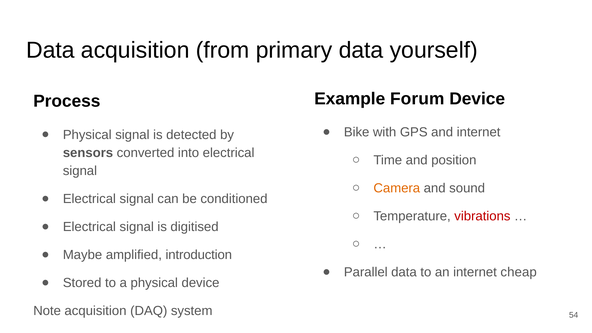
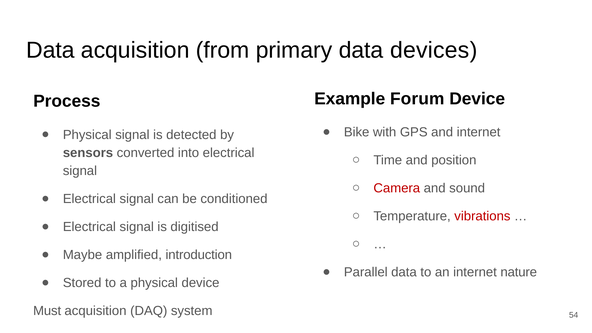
yourself: yourself -> devices
Camera colour: orange -> red
cheap: cheap -> nature
Note: Note -> Must
